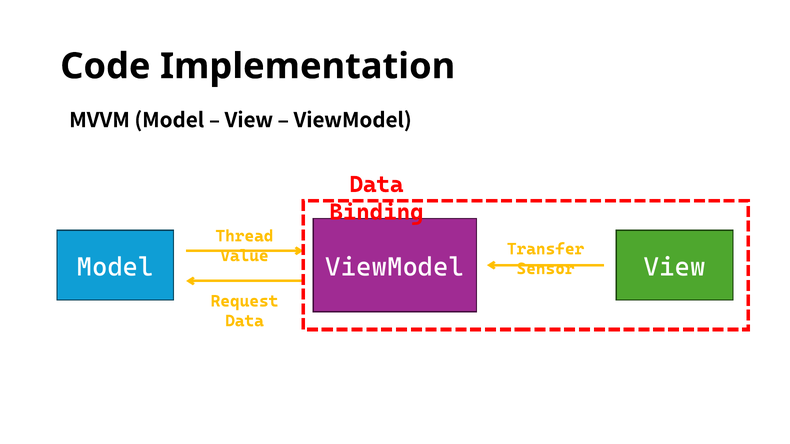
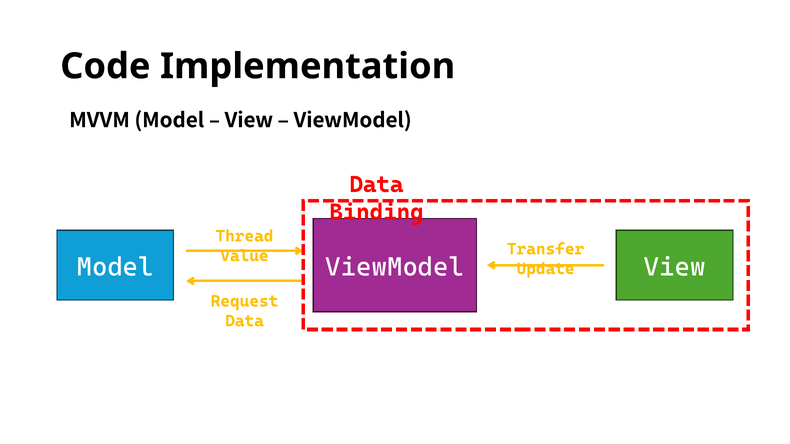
Sensor: Sensor -> Update
